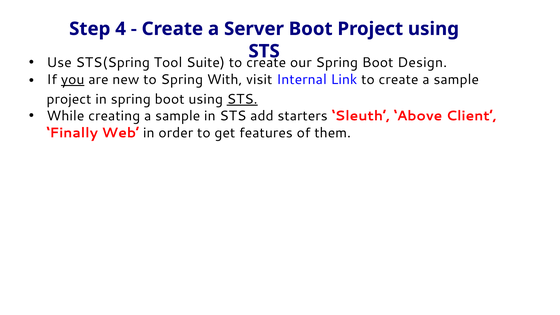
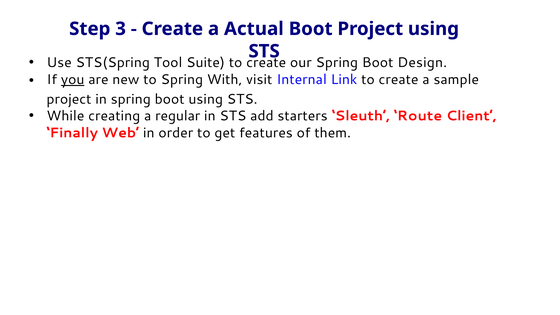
4: 4 -> 3
Server: Server -> Actual
STS at (242, 99) underline: present -> none
creating a sample: sample -> regular
Above: Above -> Route
